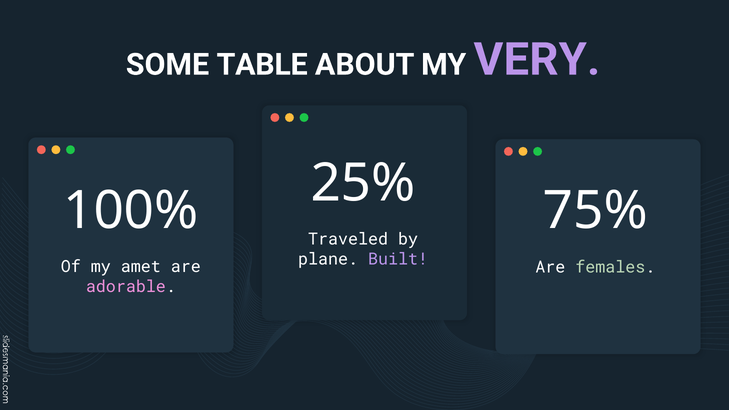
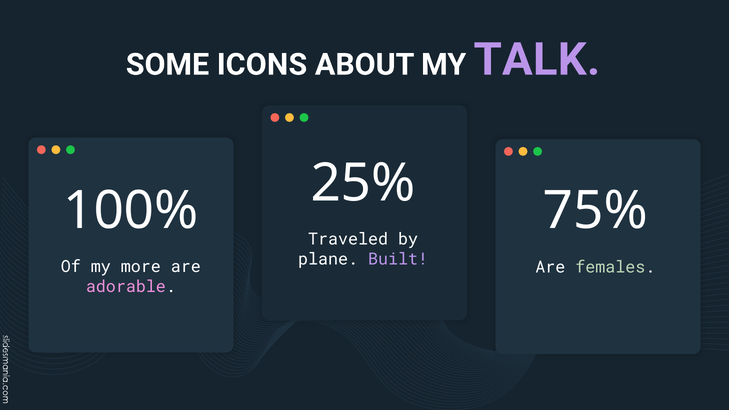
TABLE: TABLE -> ICONS
VERY: VERY -> TALK
amet: amet -> more
